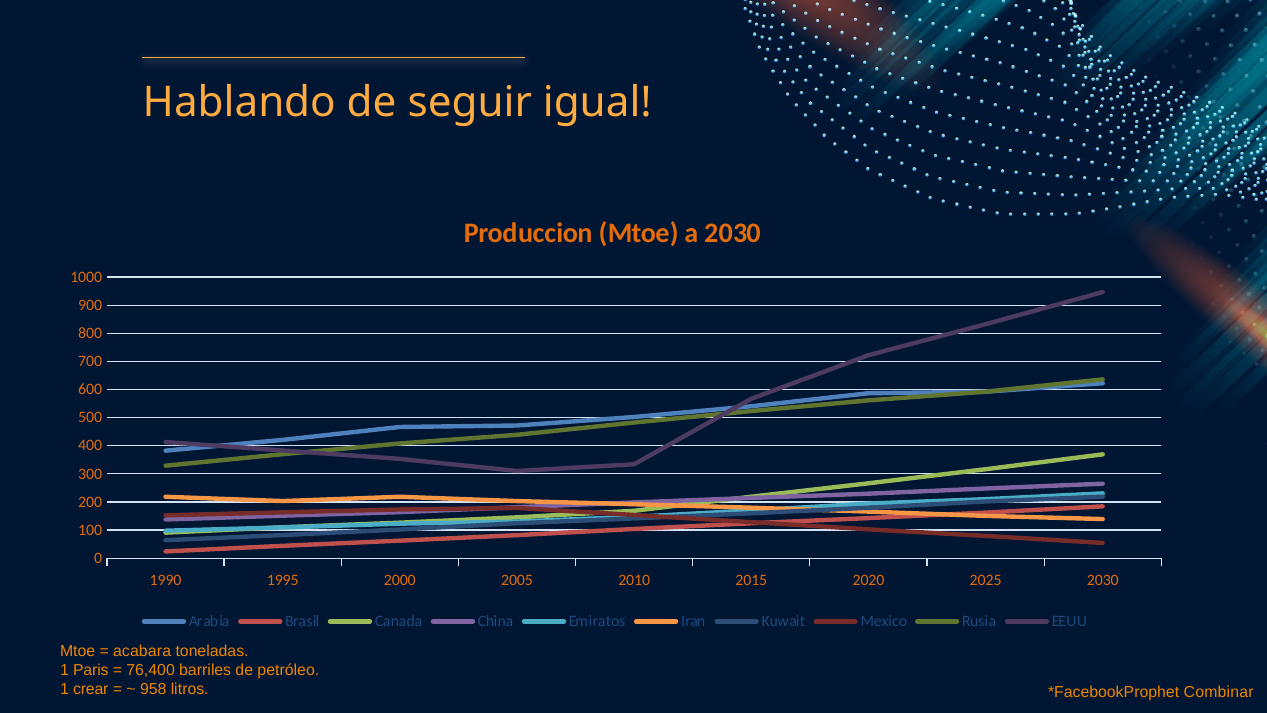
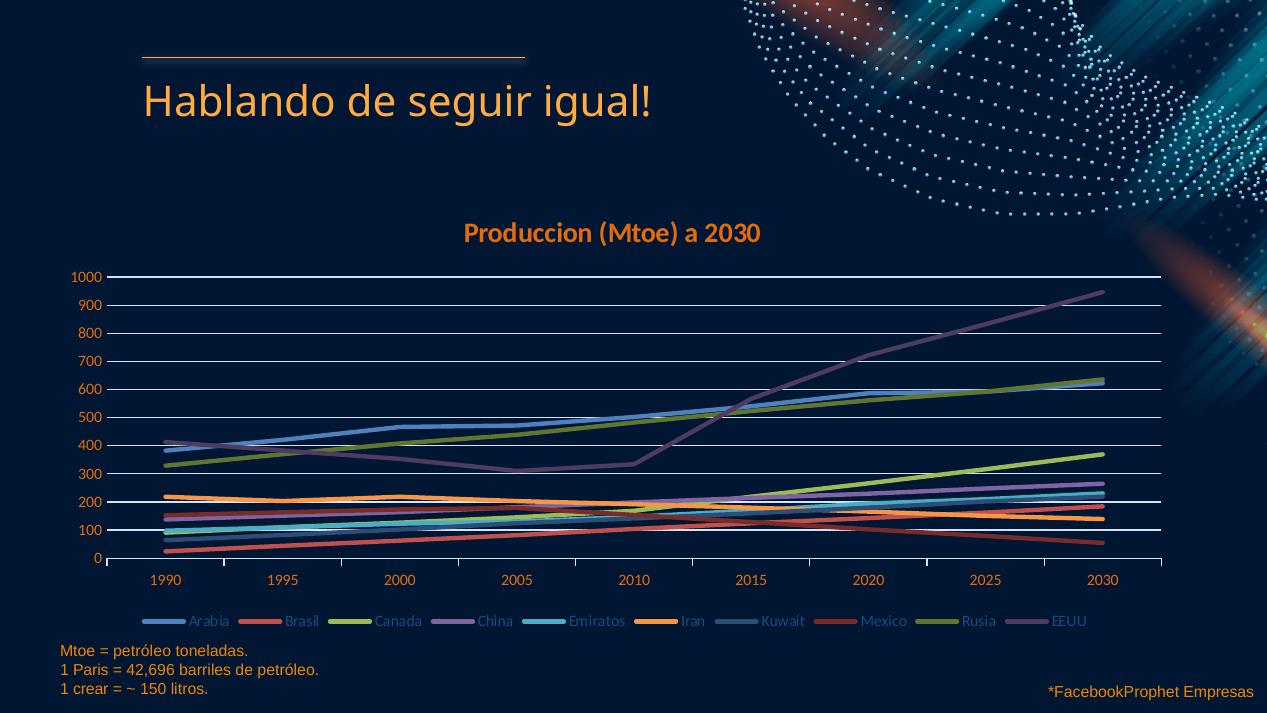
acabara at (142, 651): acabara -> petróleo
76,400: 76,400 -> 42,696
958: 958 -> 150
Combinar: Combinar -> Empresas
